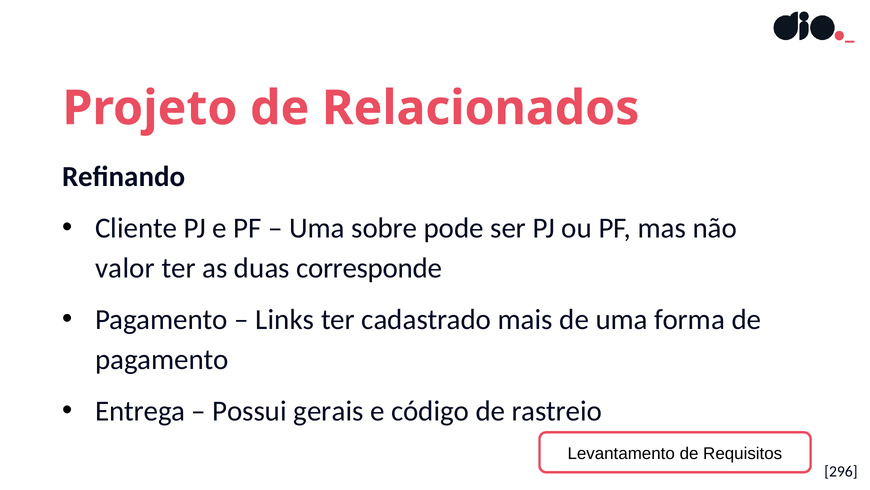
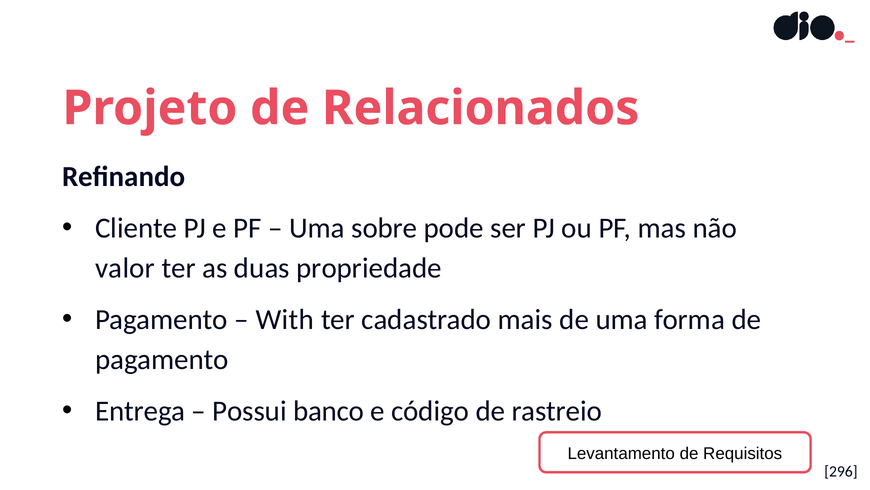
corresponde: corresponde -> propriedade
Links: Links -> With
gerais: gerais -> banco
